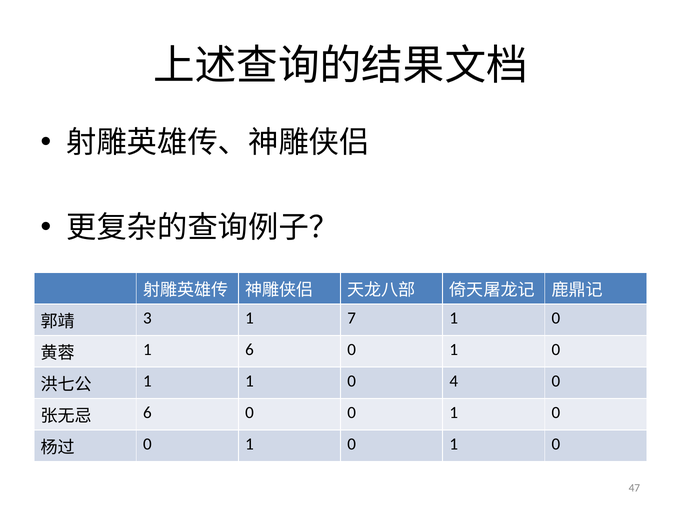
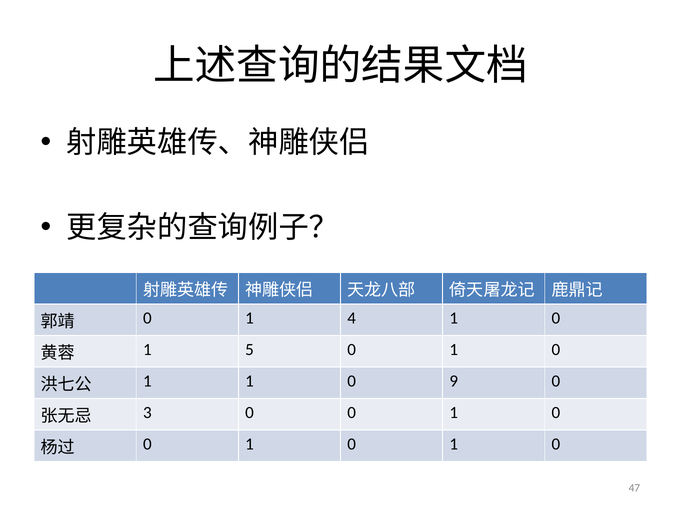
3 at (147, 318): 3 -> 0
7: 7 -> 4
1 6: 6 -> 5
4: 4 -> 9
6 at (147, 412): 6 -> 3
